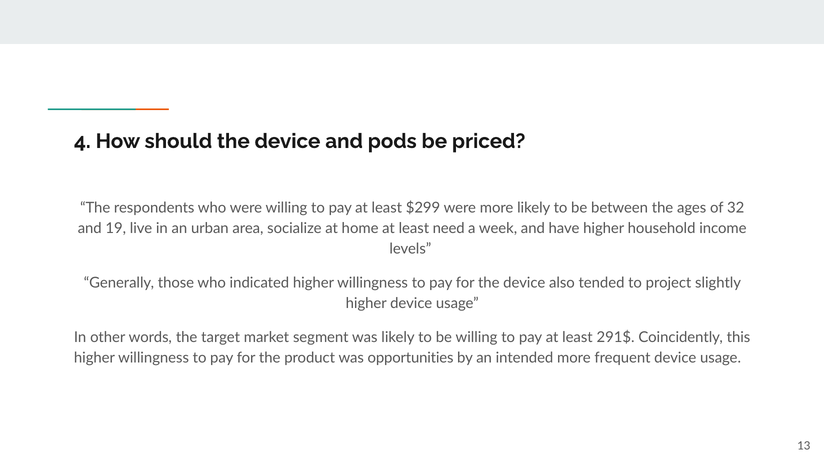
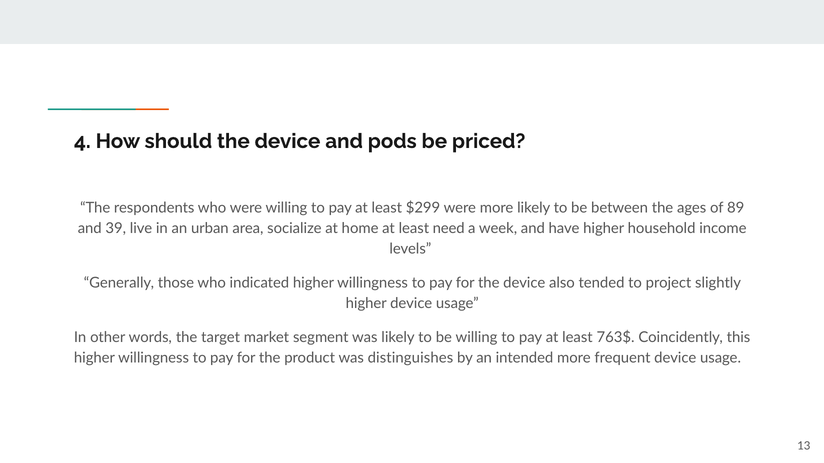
32: 32 -> 89
19: 19 -> 39
291$: 291$ -> 763$
opportunities: opportunities -> distinguishes
